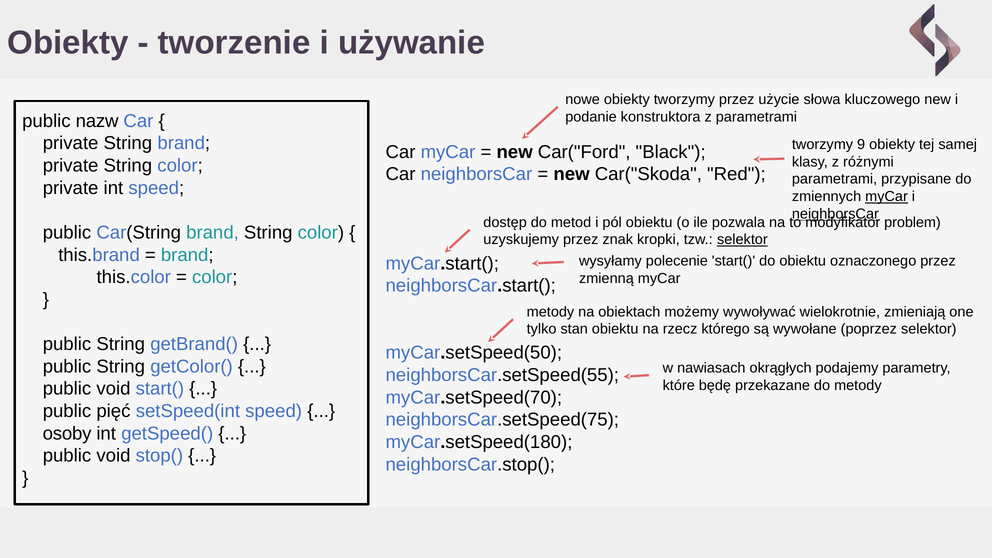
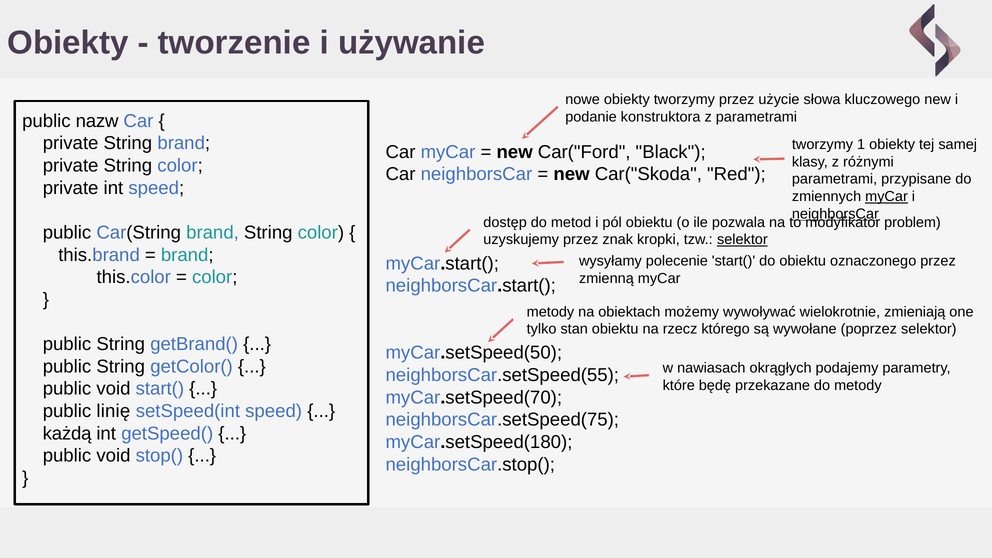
9: 9 -> 1
pięć: pięć -> linię
osoby: osoby -> każdą
